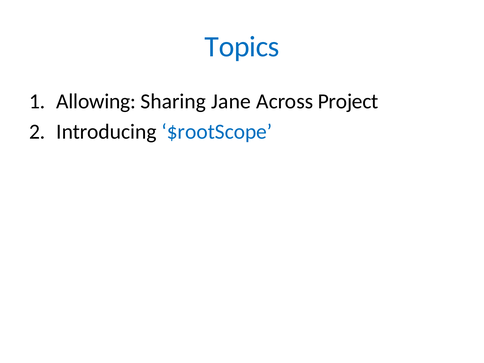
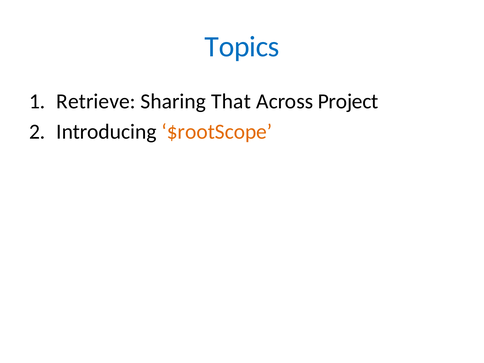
Allowing: Allowing -> Retrieve
Jane: Jane -> That
$rootScope colour: blue -> orange
